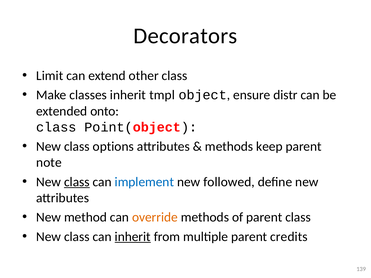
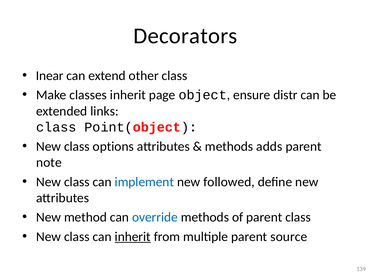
Limit: Limit -> Inear
tmpl: tmpl -> page
onto: onto -> links
keep: keep -> adds
class at (77, 182) underline: present -> none
override colour: orange -> blue
credits: credits -> source
